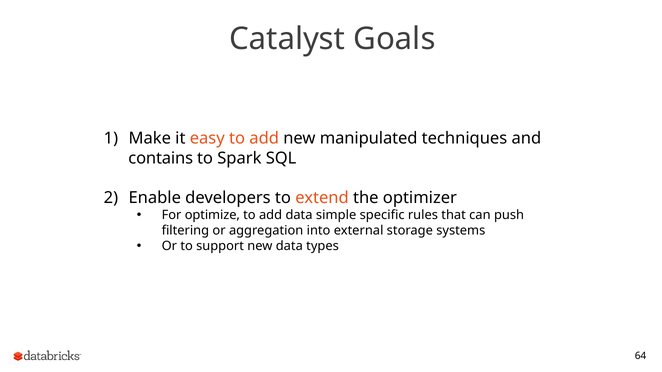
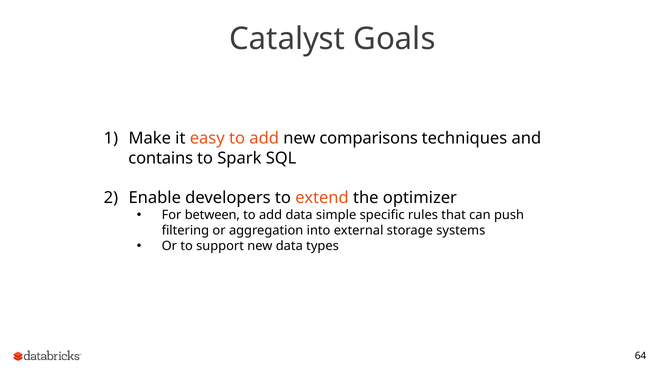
manipulated: manipulated -> comparisons
optimize: optimize -> between
